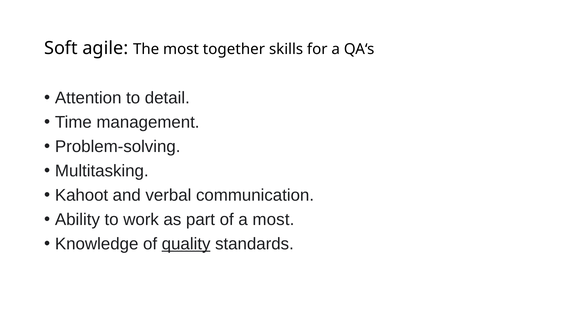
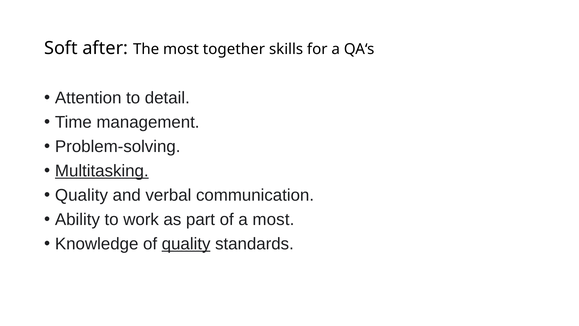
agile: agile -> after
Multitasking underline: none -> present
Kahoot at (82, 195): Kahoot -> Quality
